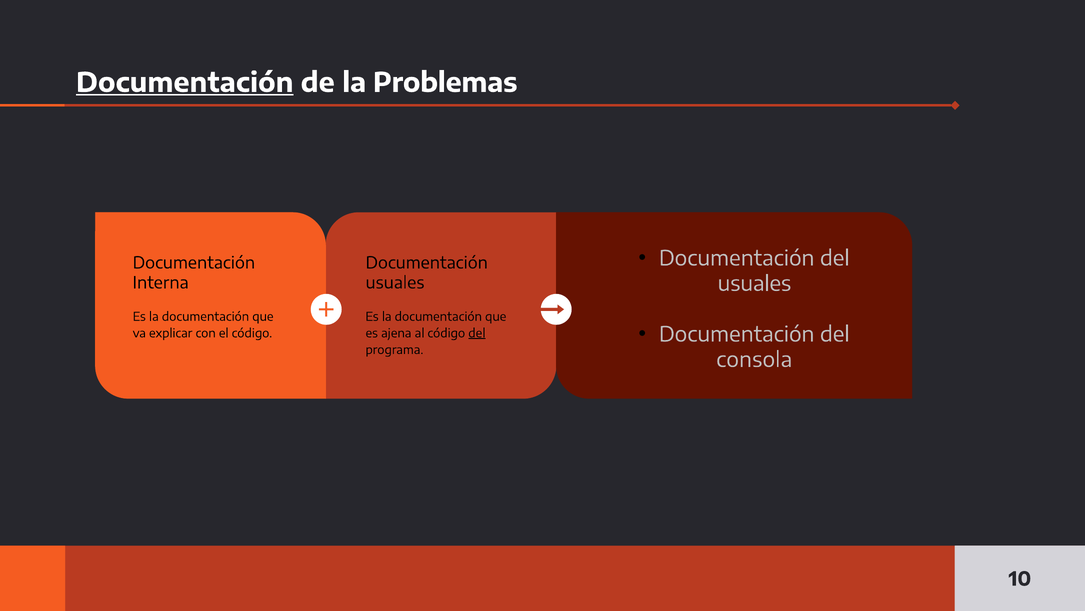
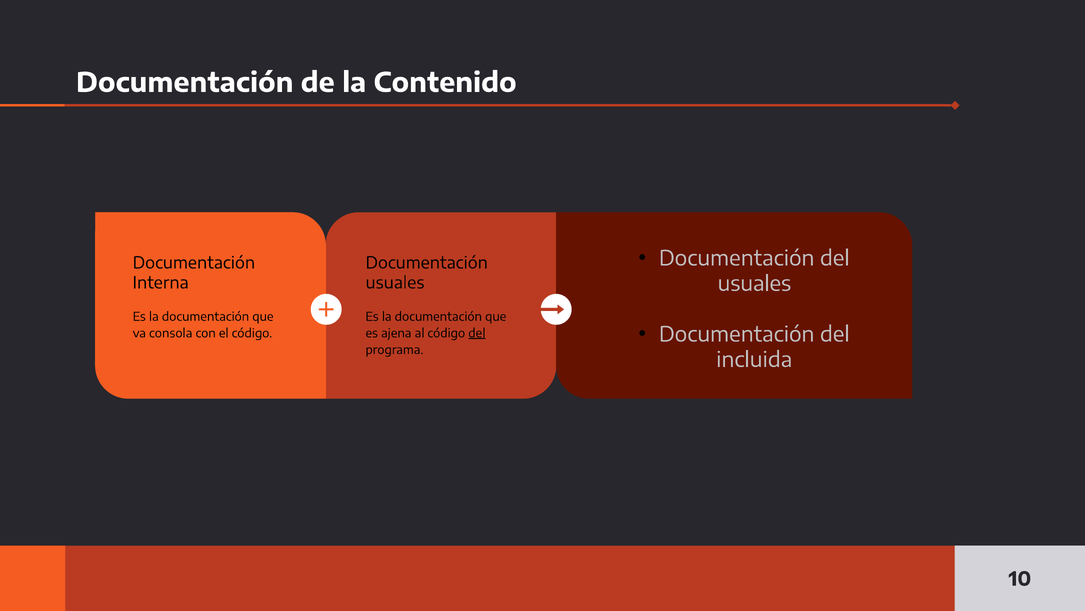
Documentación at (185, 83) underline: present -> none
Problemas: Problemas -> Contenido
explicar: explicar -> consola
consola: consola -> incluida
